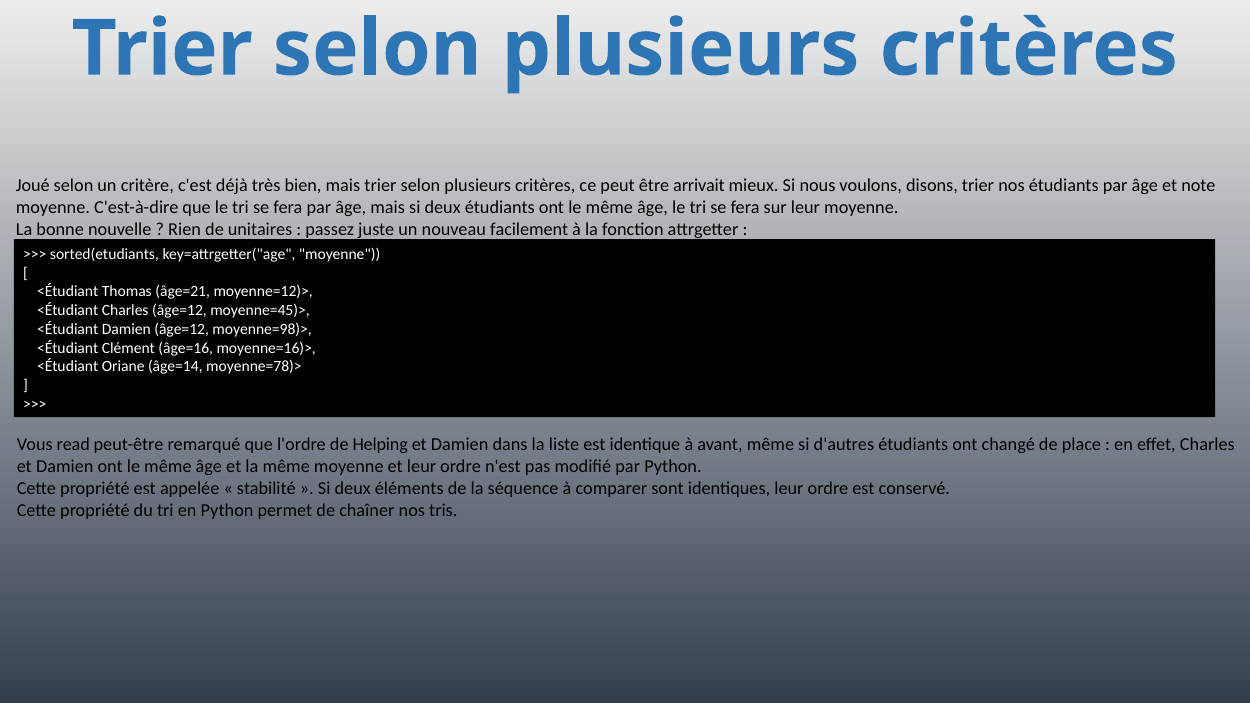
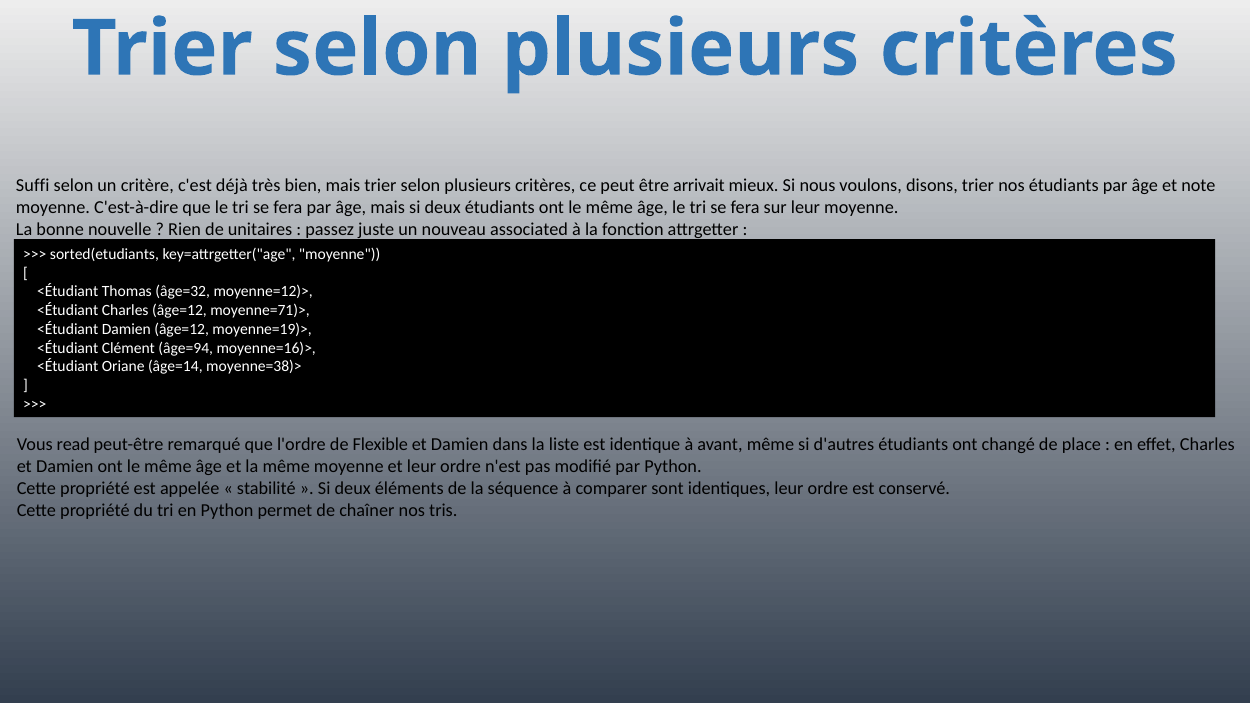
Joué: Joué -> Suffi
facilement: facilement -> associated
âge=21: âge=21 -> âge=32
moyenne=45)>: moyenne=45)> -> moyenne=71)>
moyenne=98)>: moyenne=98)> -> moyenne=19)>
âge=16: âge=16 -> âge=94
moyenne=78)>: moyenne=78)> -> moyenne=38)>
Helping: Helping -> Flexible
